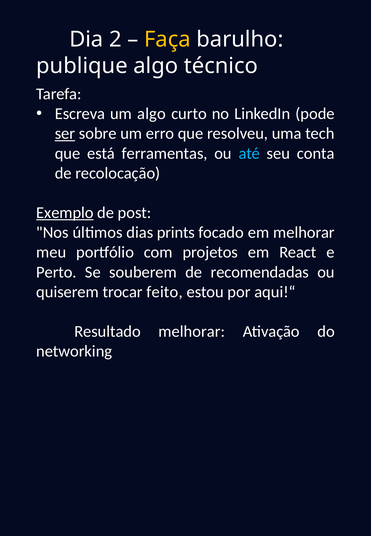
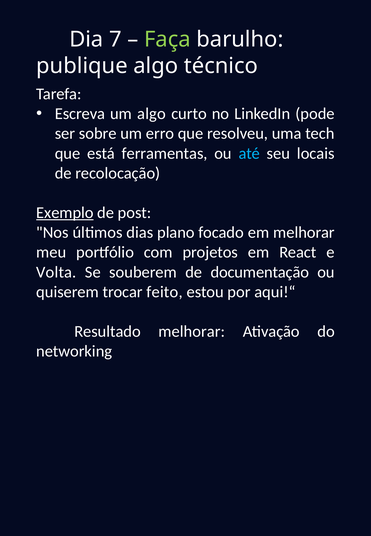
2: 2 -> 7
Faça colour: yellow -> light green
ser underline: present -> none
conta: conta -> locais
prints: prints -> plano
Perto: Perto -> Volta
recomendadas: recomendadas -> documentação
